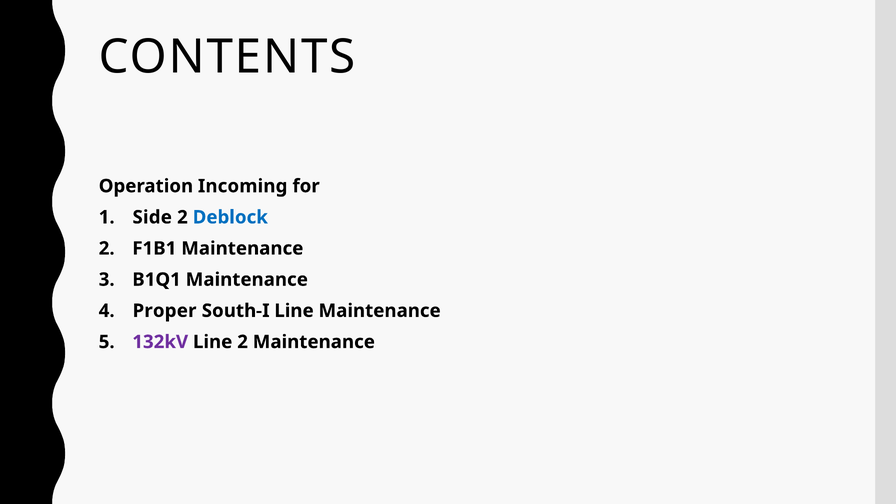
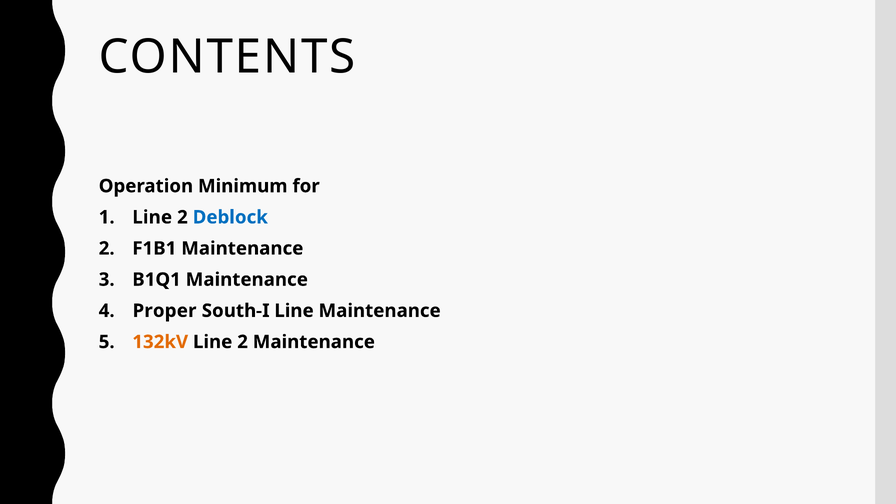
Incoming: Incoming -> Minimum
Side at (152, 217): Side -> Line
132kV colour: purple -> orange
